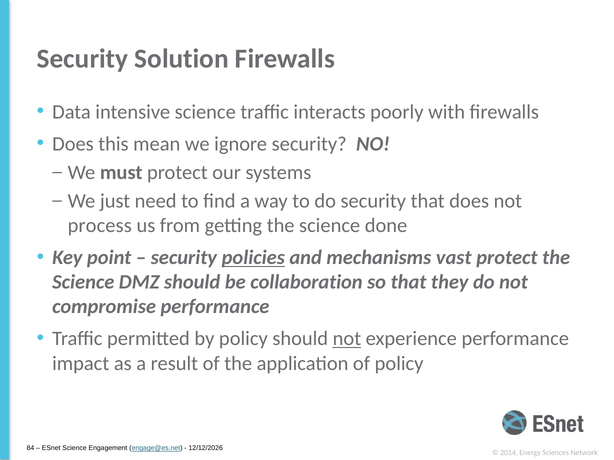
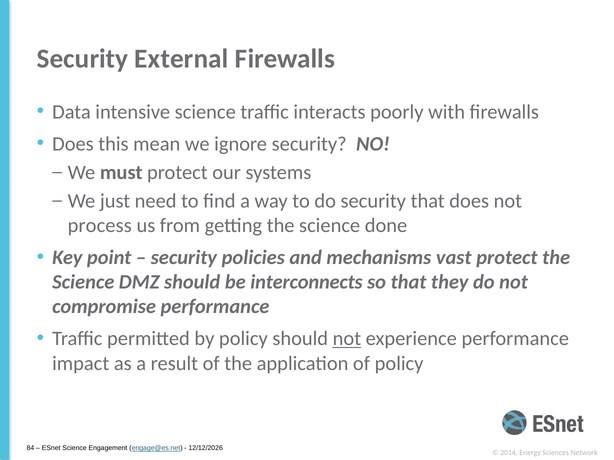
Solution: Solution -> External
policies underline: present -> none
collaboration: collaboration -> interconnects
